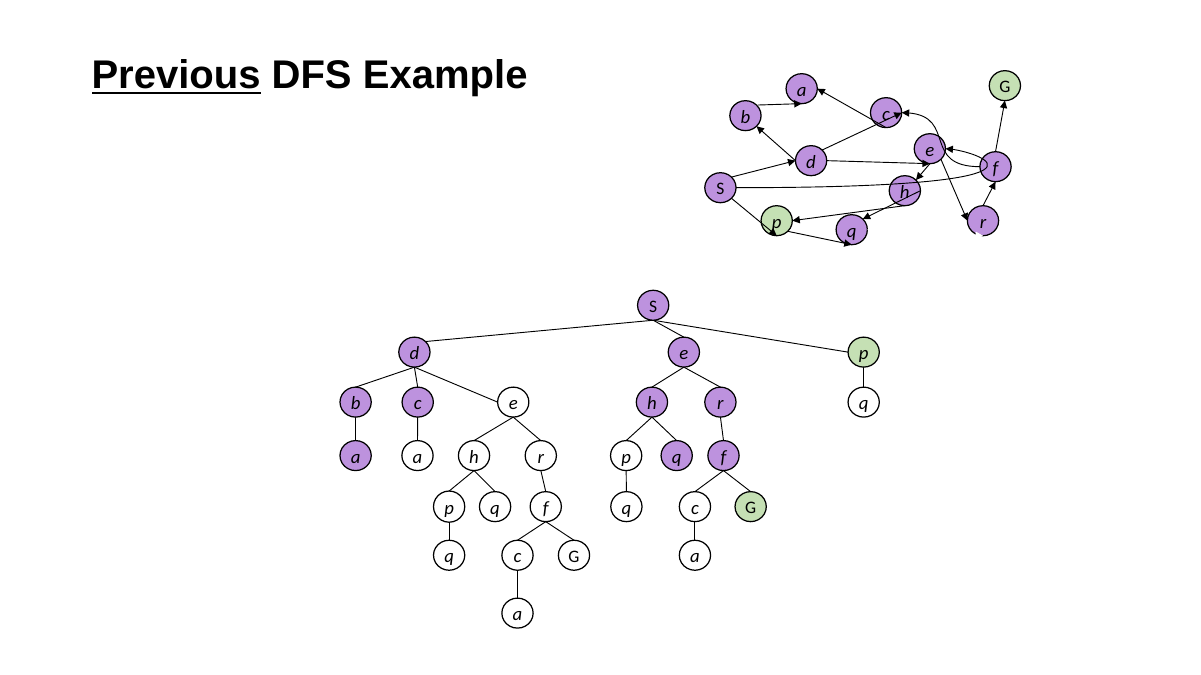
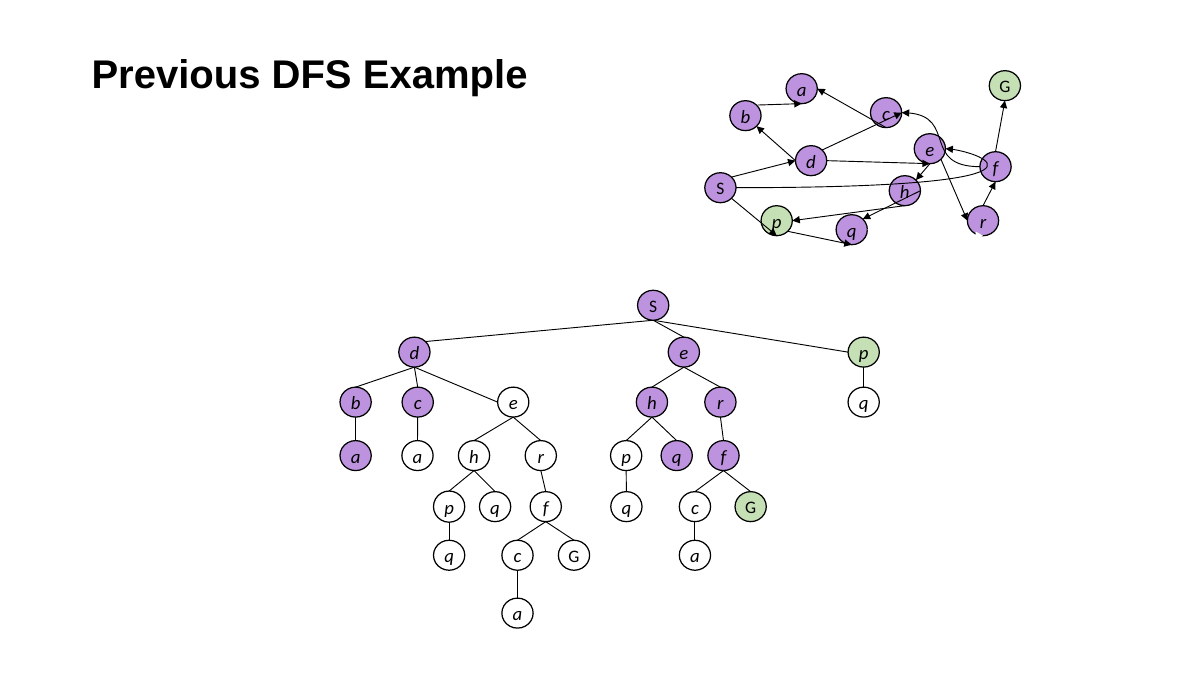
Previous underline: present -> none
